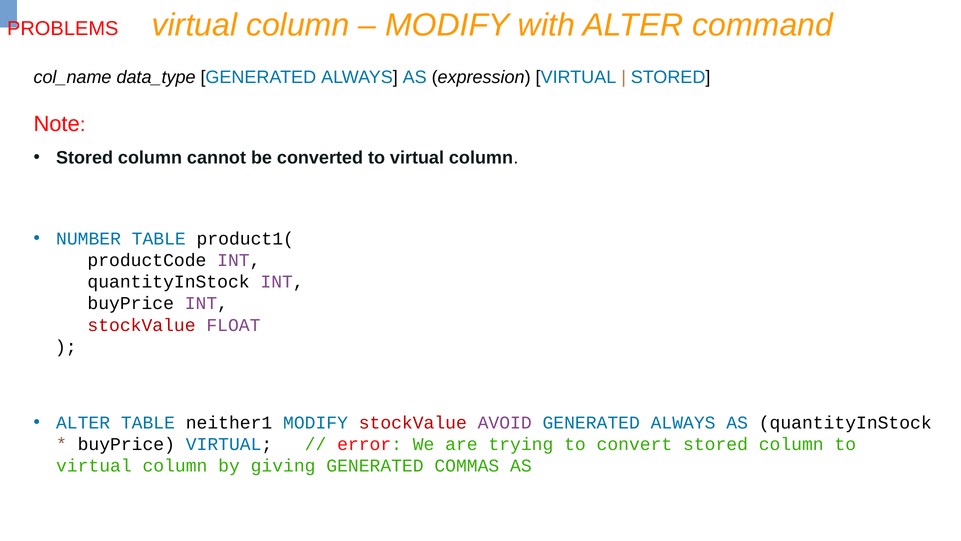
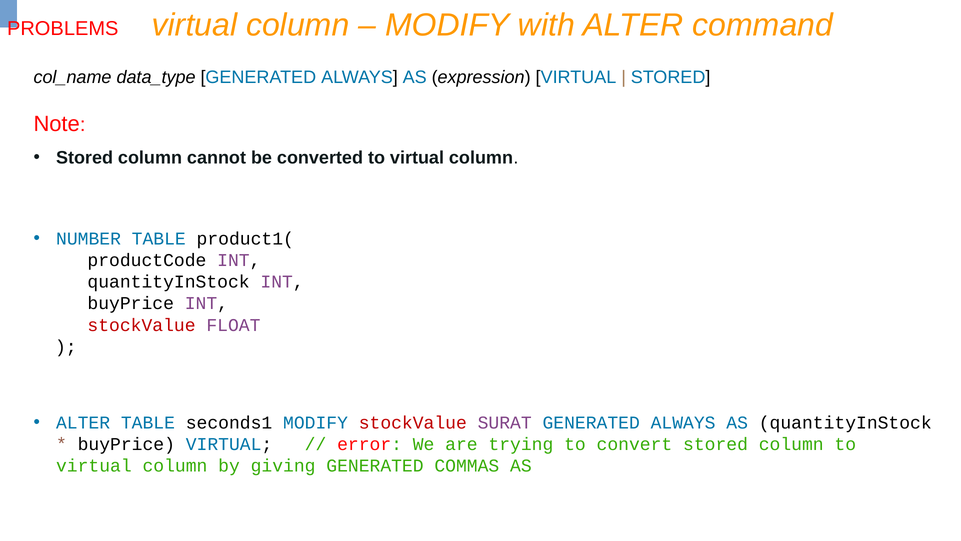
neither1: neither1 -> seconds1
AVOID: AVOID -> SURAT
